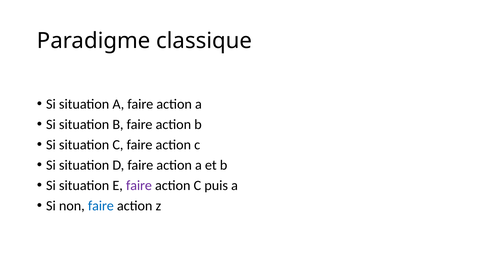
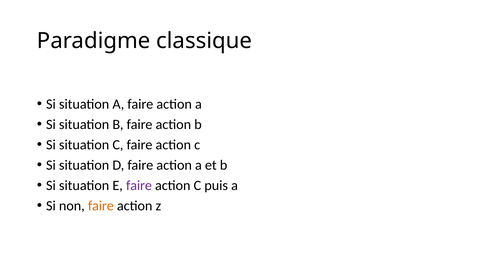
faire at (101, 206) colour: blue -> orange
